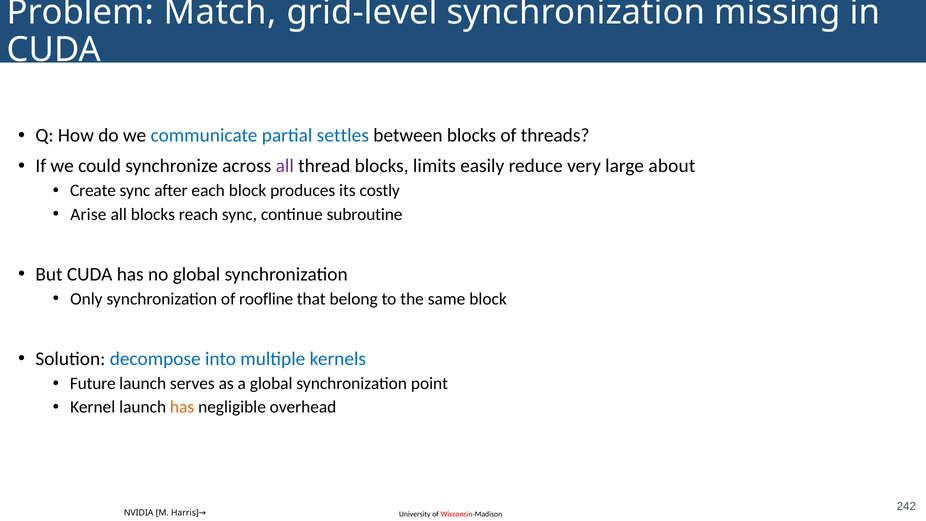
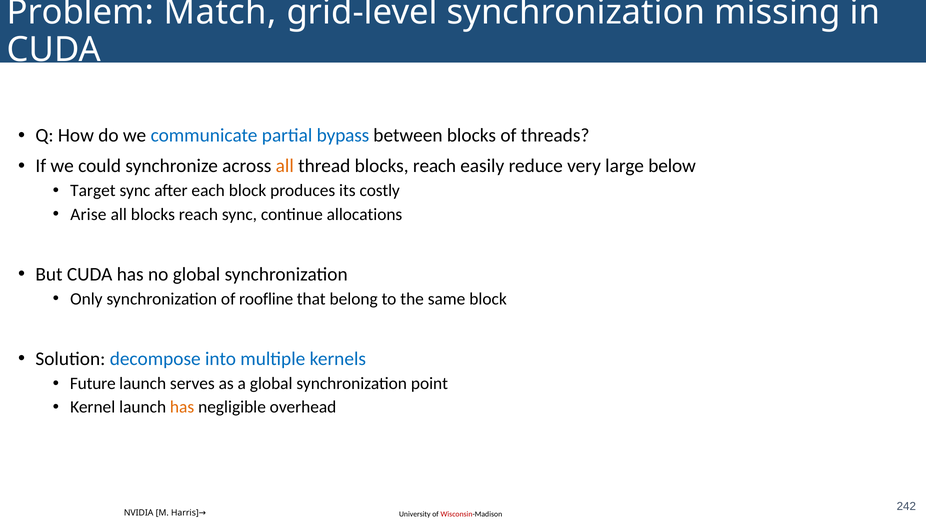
settles: settles -> bypass
all at (285, 166) colour: purple -> orange
thread blocks limits: limits -> reach
about: about -> below
Create: Create -> Target
subroutine: subroutine -> allocations
